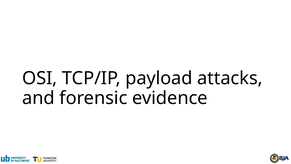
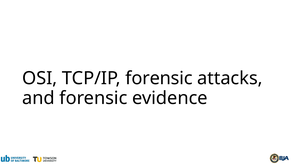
TCP/IP payload: payload -> forensic
